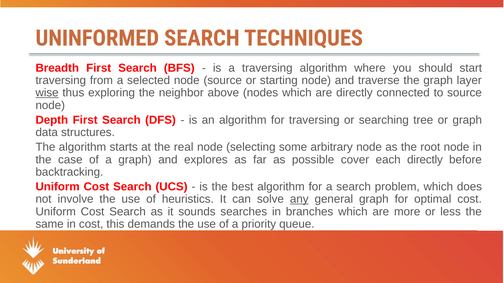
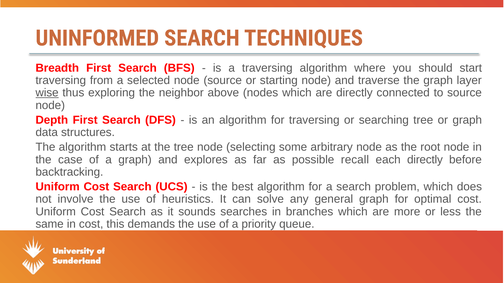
the real: real -> tree
cover: cover -> recall
any underline: present -> none
